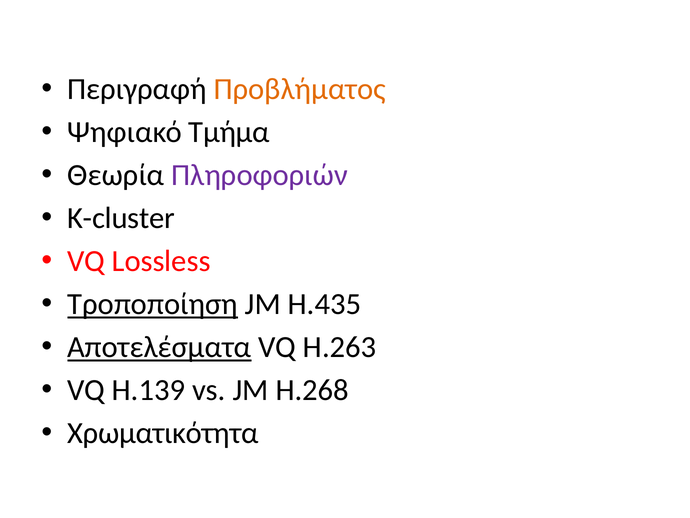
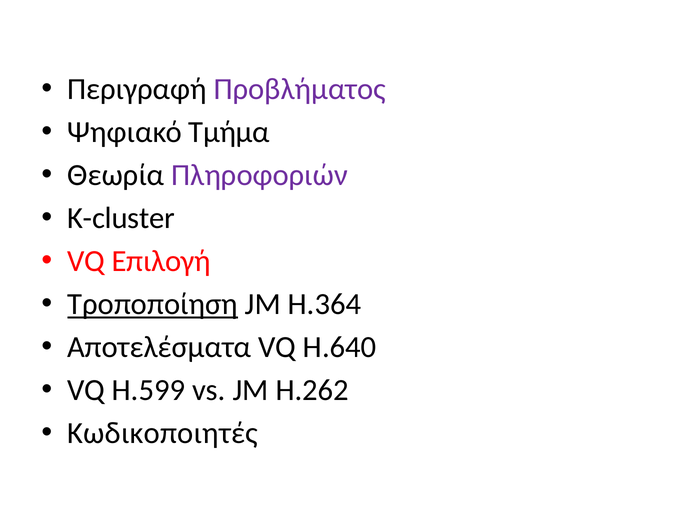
Προβλήματος colour: orange -> purple
Lossless: Lossless -> Επιλογή
H.435: H.435 -> H.364
Αποτελέσματα underline: present -> none
H.263: H.263 -> H.640
H.139: H.139 -> H.599
H.268: H.268 -> H.262
Χρωματικότητα: Χρωματικότητα -> Κωδικοποιητές
